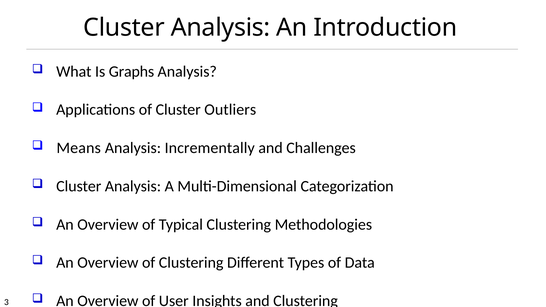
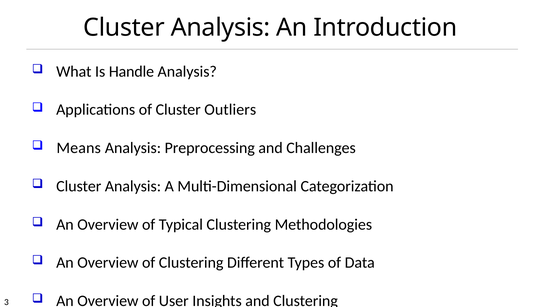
Graphs: Graphs -> Handle
Incrementally: Incrementally -> Preprocessing
